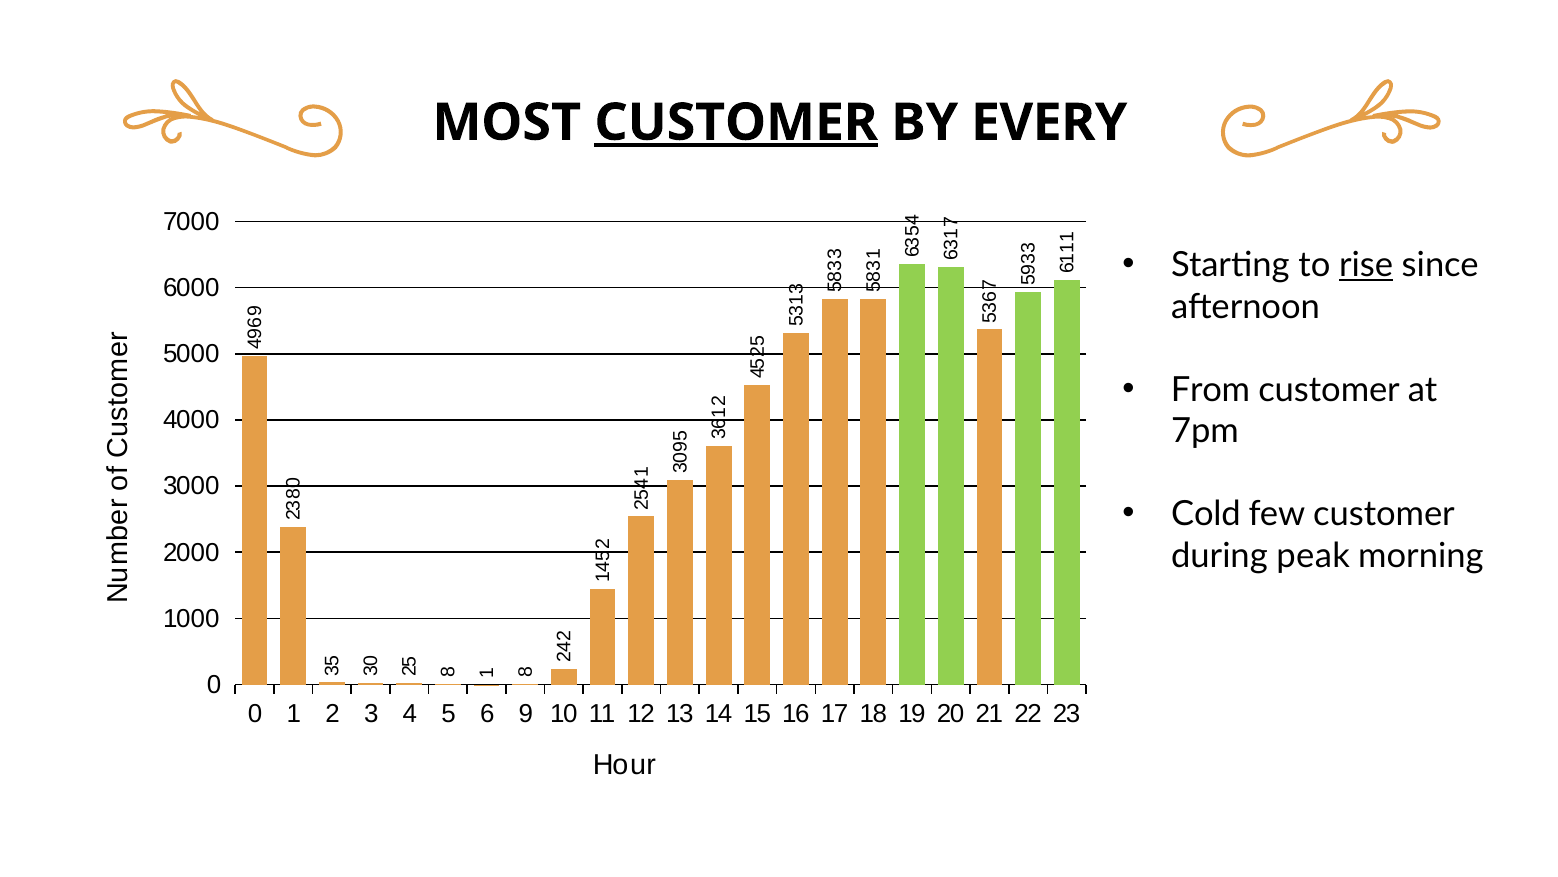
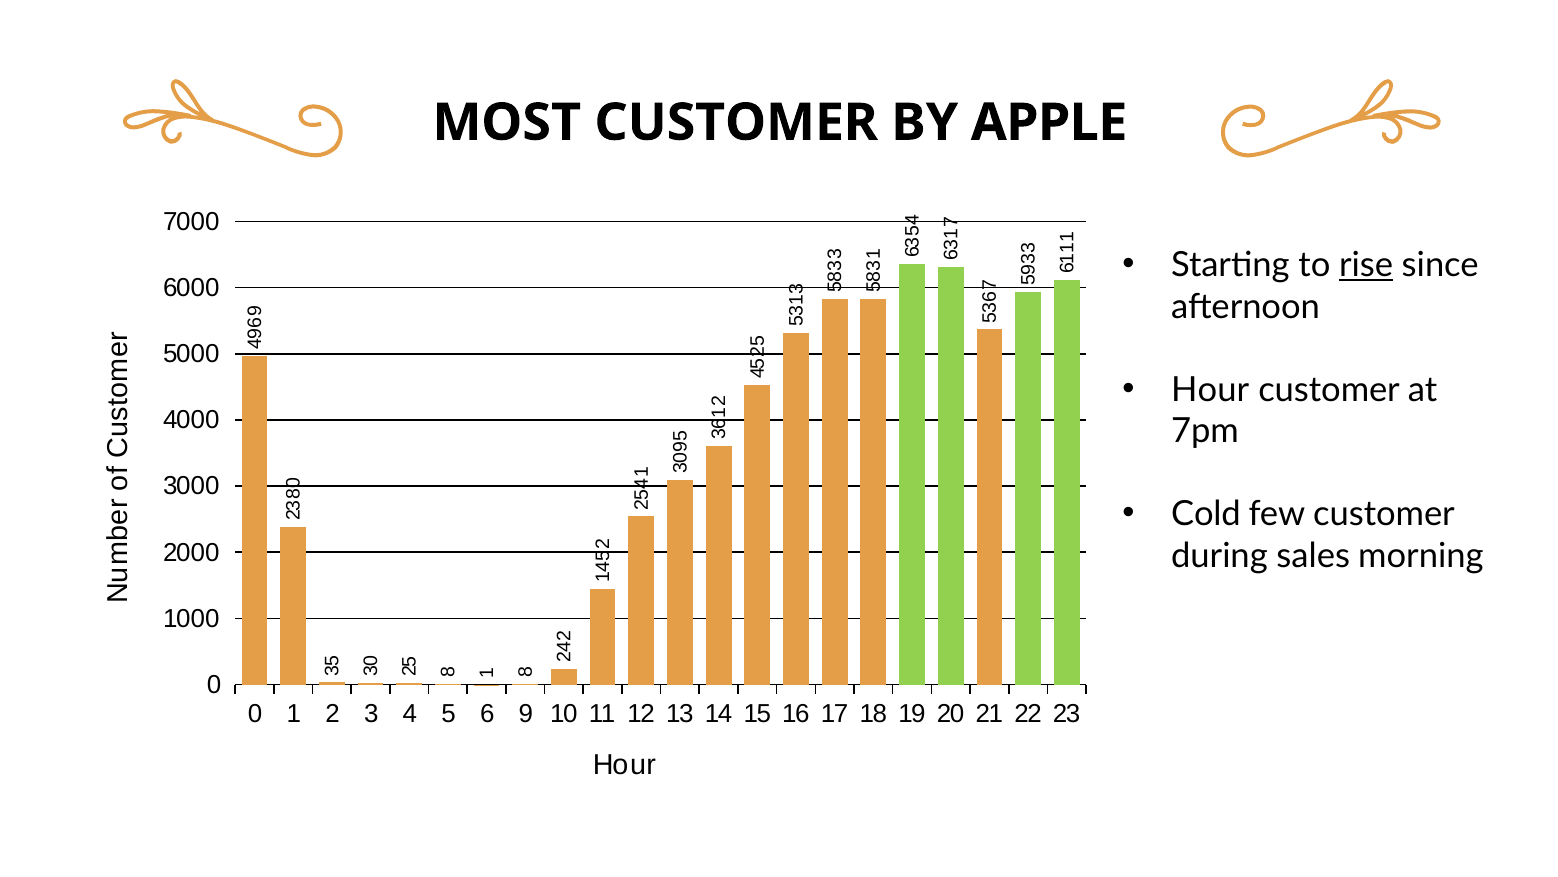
CUSTOMER at (736, 123) underline: present -> none
EVERY: EVERY -> APPLE
From at (1210, 389): From -> Hour
peak: peak -> sales
